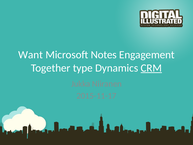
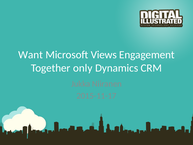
Notes: Notes -> Views
type: type -> only
CRM underline: present -> none
